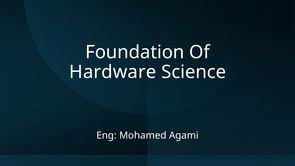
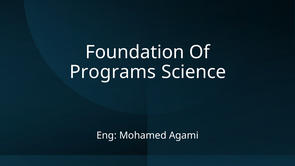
Hardware: Hardware -> Programs
